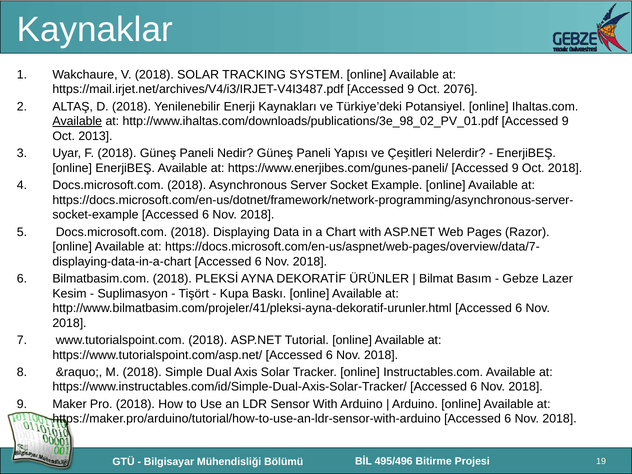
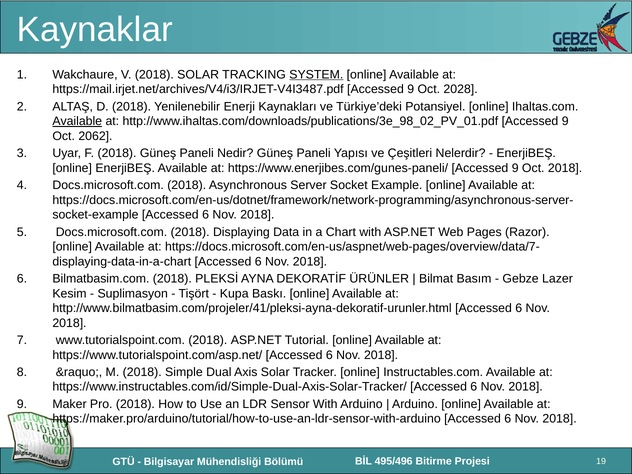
SYSTEM underline: none -> present
2076: 2076 -> 2028
2013: 2013 -> 2062
